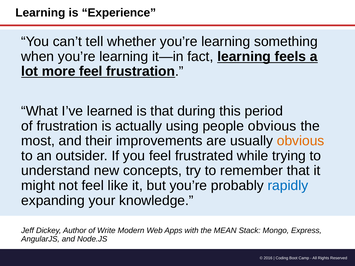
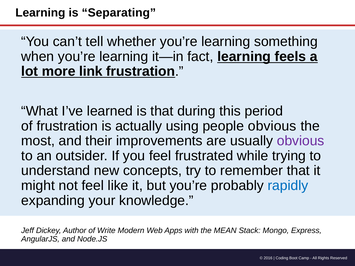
Experience: Experience -> Separating
more feel: feel -> link
obvious at (301, 141) colour: orange -> purple
